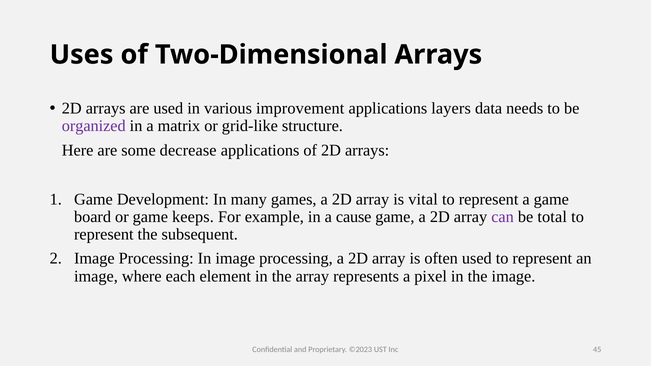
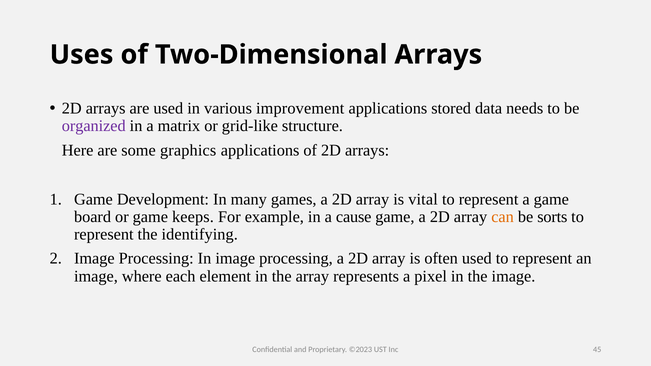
layers: layers -> stored
decrease: decrease -> graphics
can colour: purple -> orange
total: total -> sorts
subsequent: subsequent -> identifying
